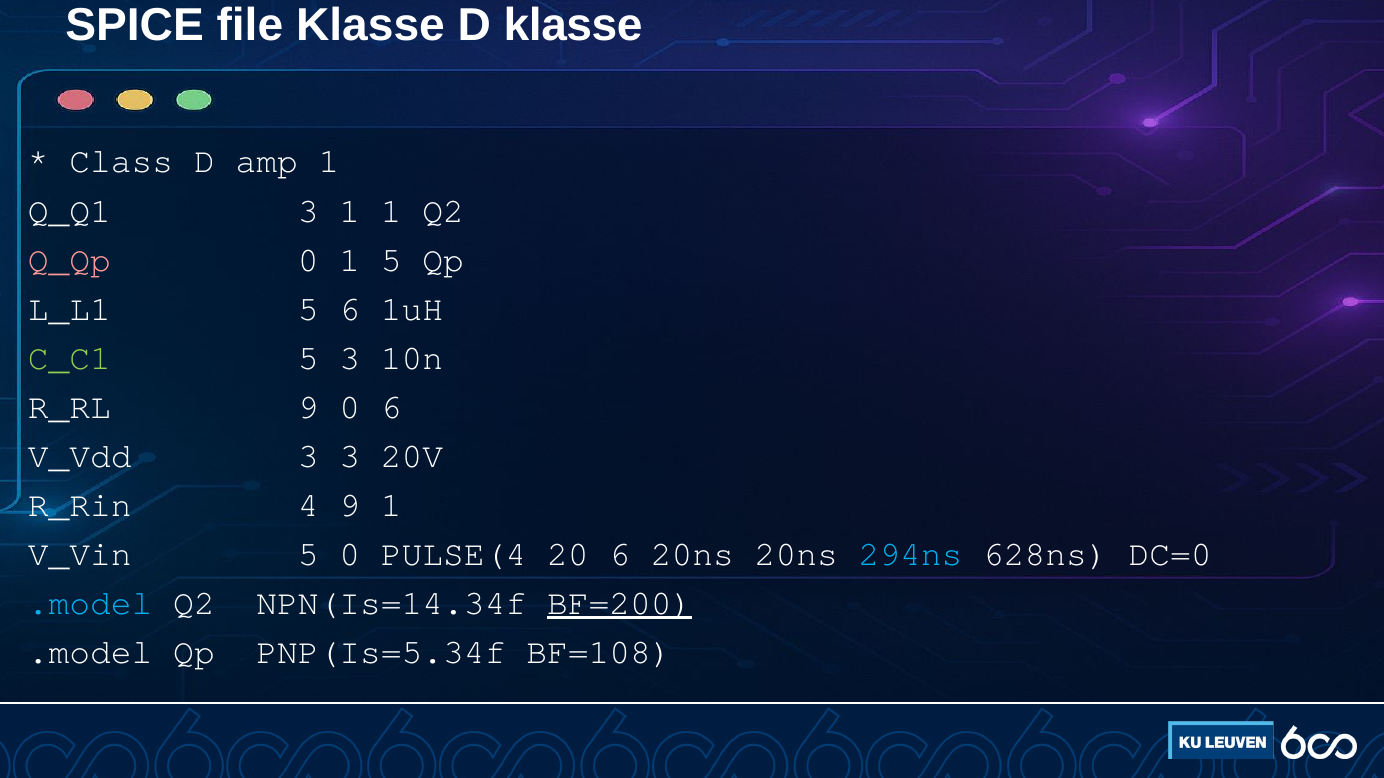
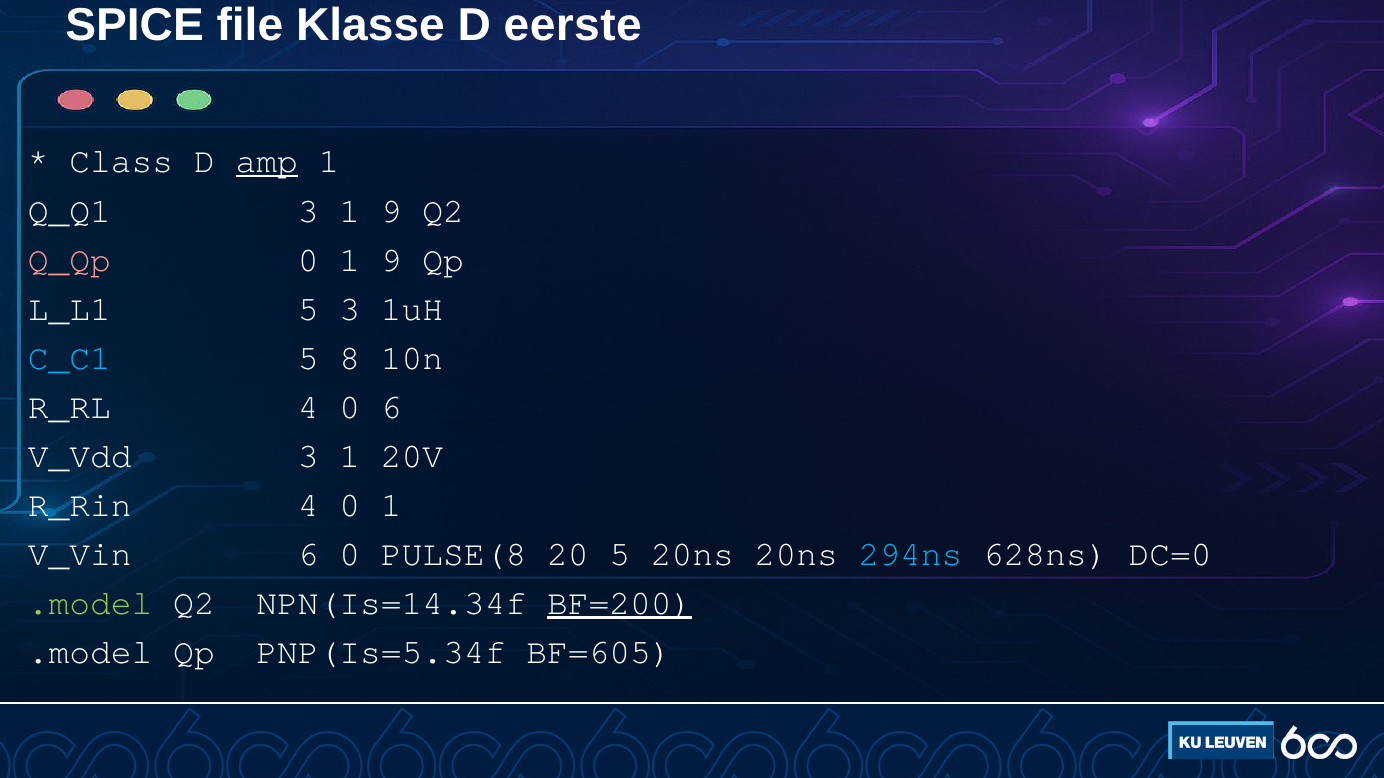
D klasse: klasse -> eerste
amp underline: none -> present
3 1 1: 1 -> 9
0 1 5: 5 -> 9
5 6: 6 -> 3
C_C1 colour: light green -> light blue
5 3: 3 -> 8
R_RL 9: 9 -> 4
V_Vdd 3 3: 3 -> 1
R_Rin 4 9: 9 -> 0
V_Vin 5: 5 -> 6
PULSE(4: PULSE(4 -> PULSE(8
20 6: 6 -> 5
.model at (90, 603) colour: light blue -> light green
BF=108: BF=108 -> BF=605
